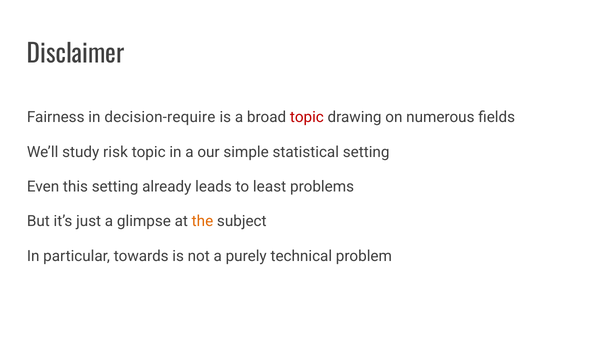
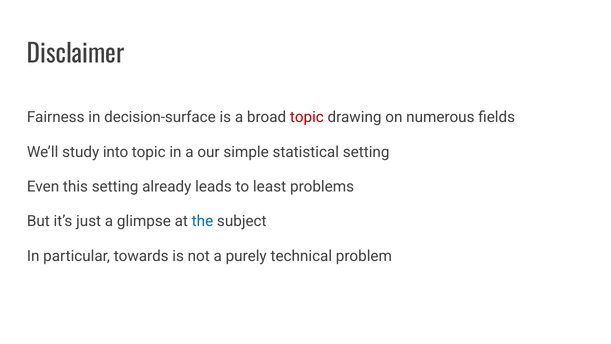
decision-require: decision-require -> decision-surface
risk: risk -> into
the colour: orange -> blue
